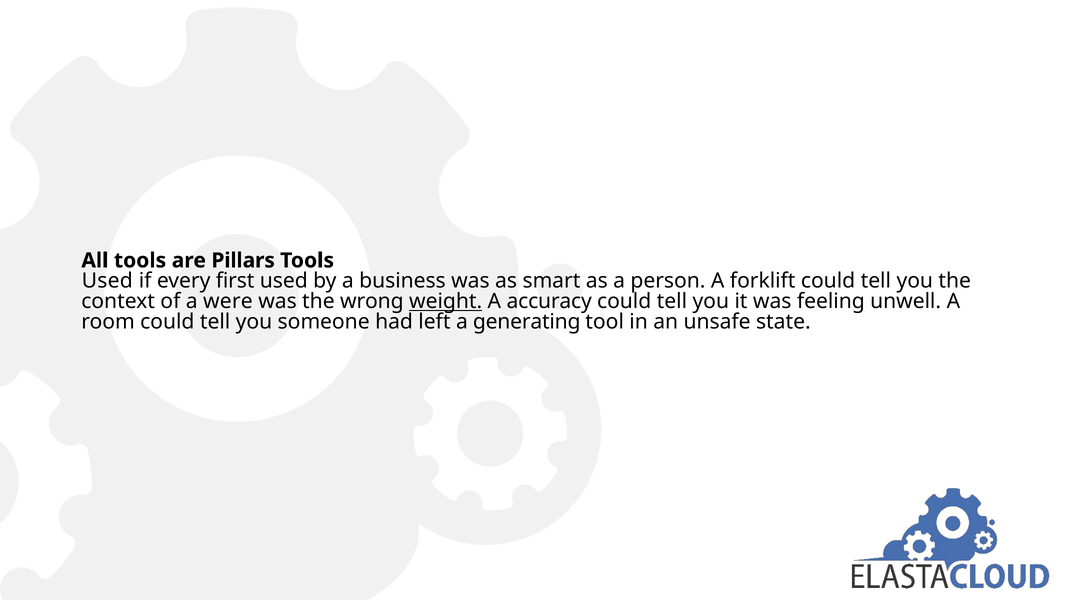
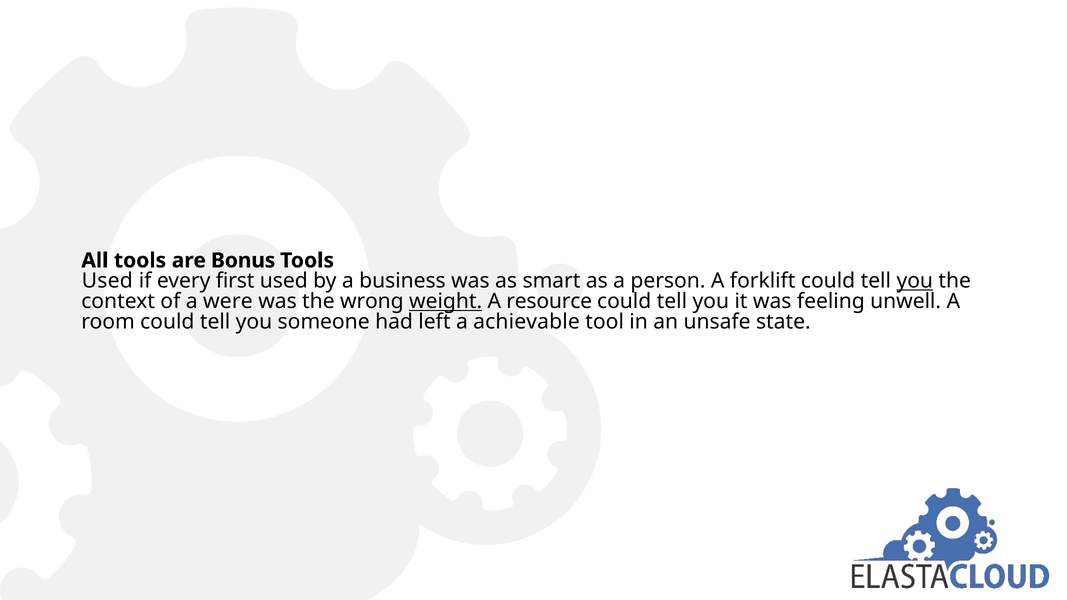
Pillars: Pillars -> Bonus
you at (915, 281) underline: none -> present
accuracy: accuracy -> resource
generating: generating -> achievable
